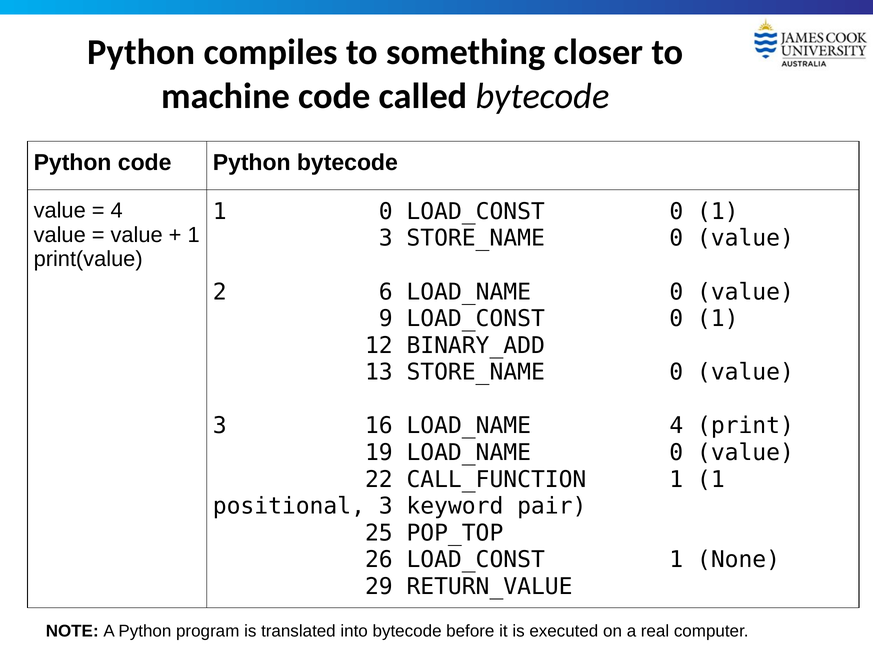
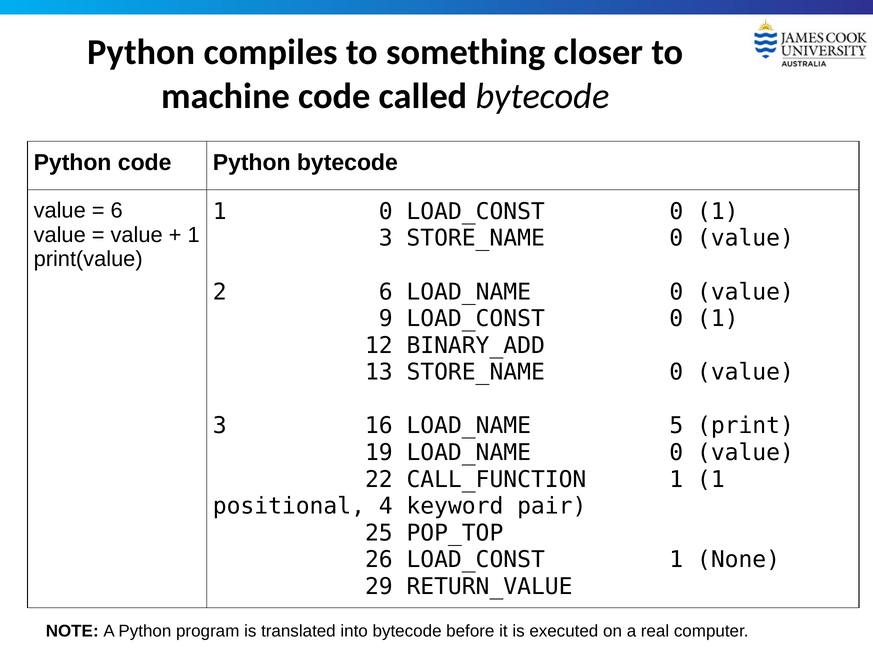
4 at (117, 210): 4 -> 6
4 at (676, 426): 4 -> 5
positional 3: 3 -> 4
